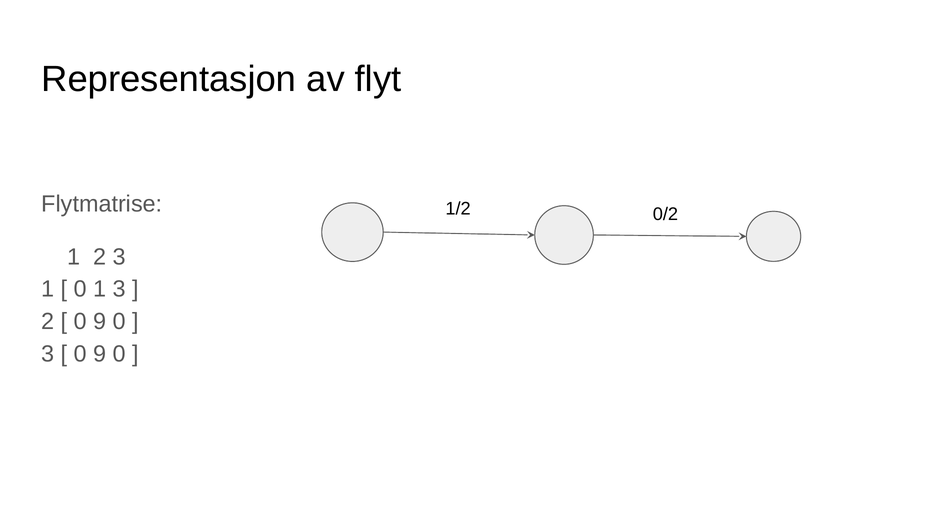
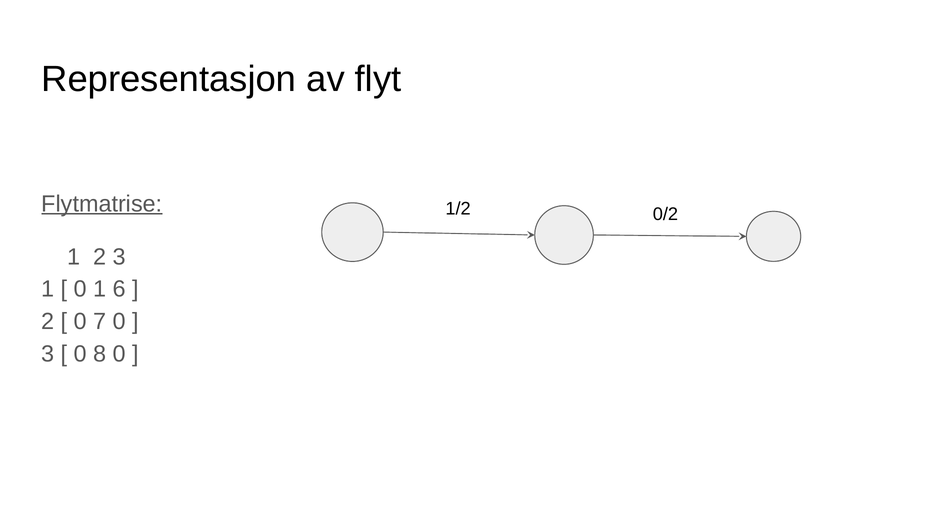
Flytmatrise underline: none -> present
1 3: 3 -> 6
9 at (100, 322): 9 -> 7
9 at (100, 354): 9 -> 8
